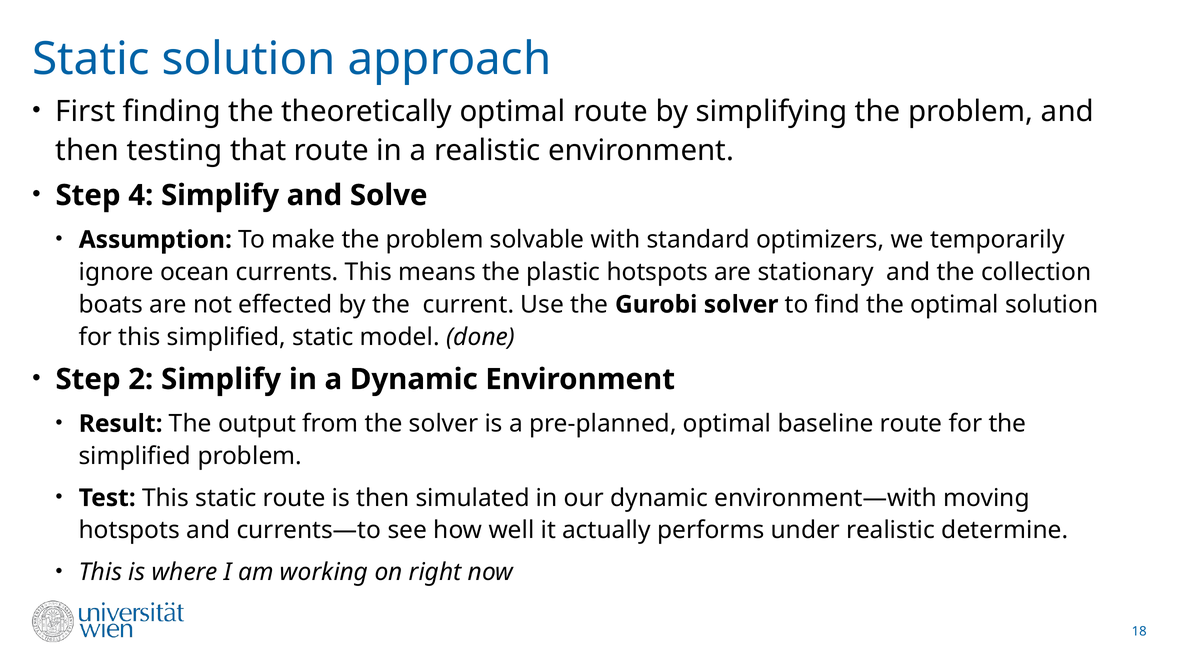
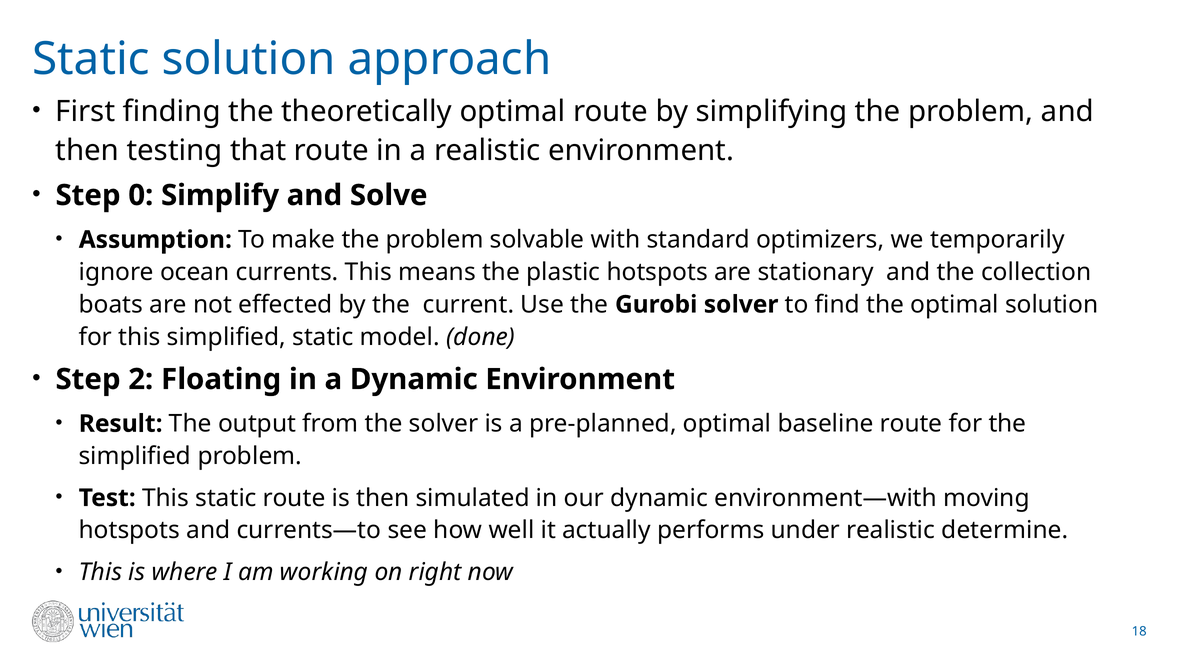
4: 4 -> 0
2 Simplify: Simplify -> Floating
